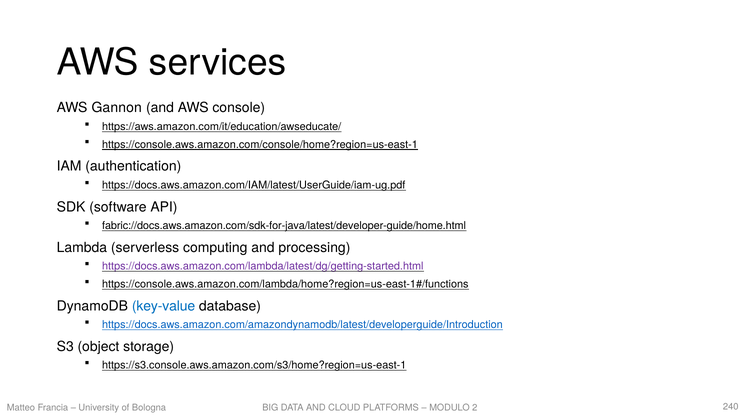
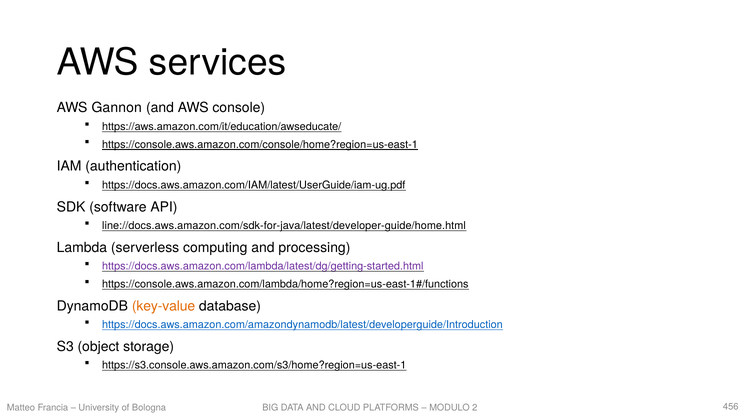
fabric://docs.aws.amazon.com/sdk-for-java/latest/developer-guide/home.html: fabric://docs.aws.amazon.com/sdk-for-java/latest/developer-guide/home.html -> line://docs.aws.amazon.com/sdk-for-java/latest/developer-guide/home.html
key-value colour: blue -> orange
240: 240 -> 456
